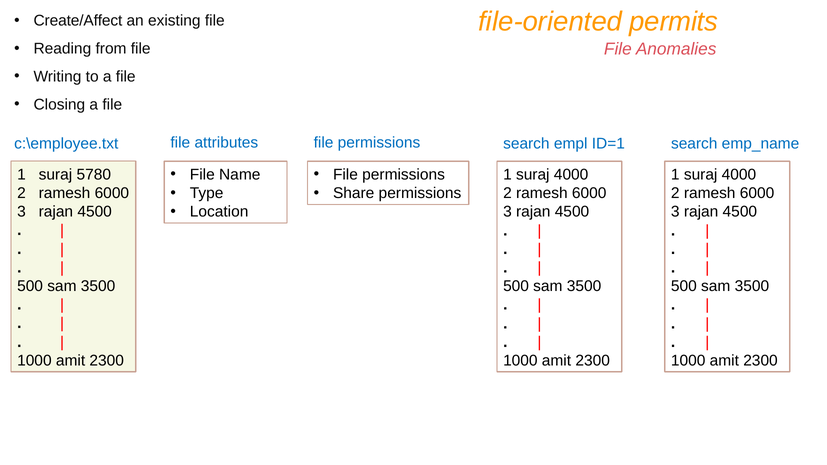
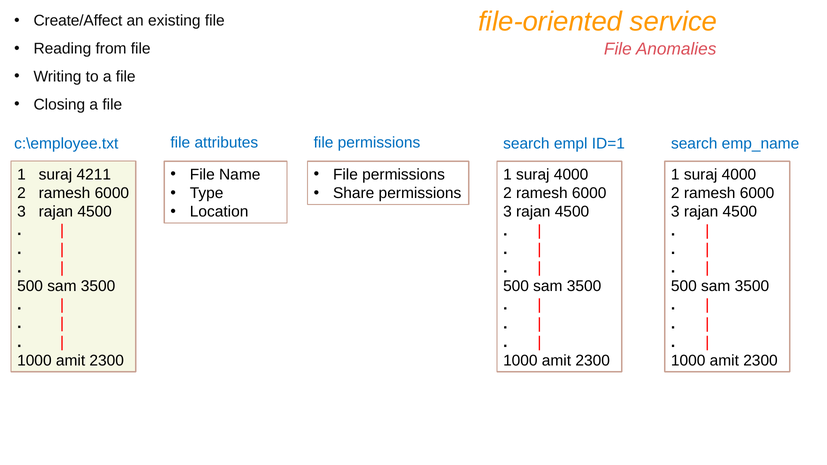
permits: permits -> service
5780: 5780 -> 4211
